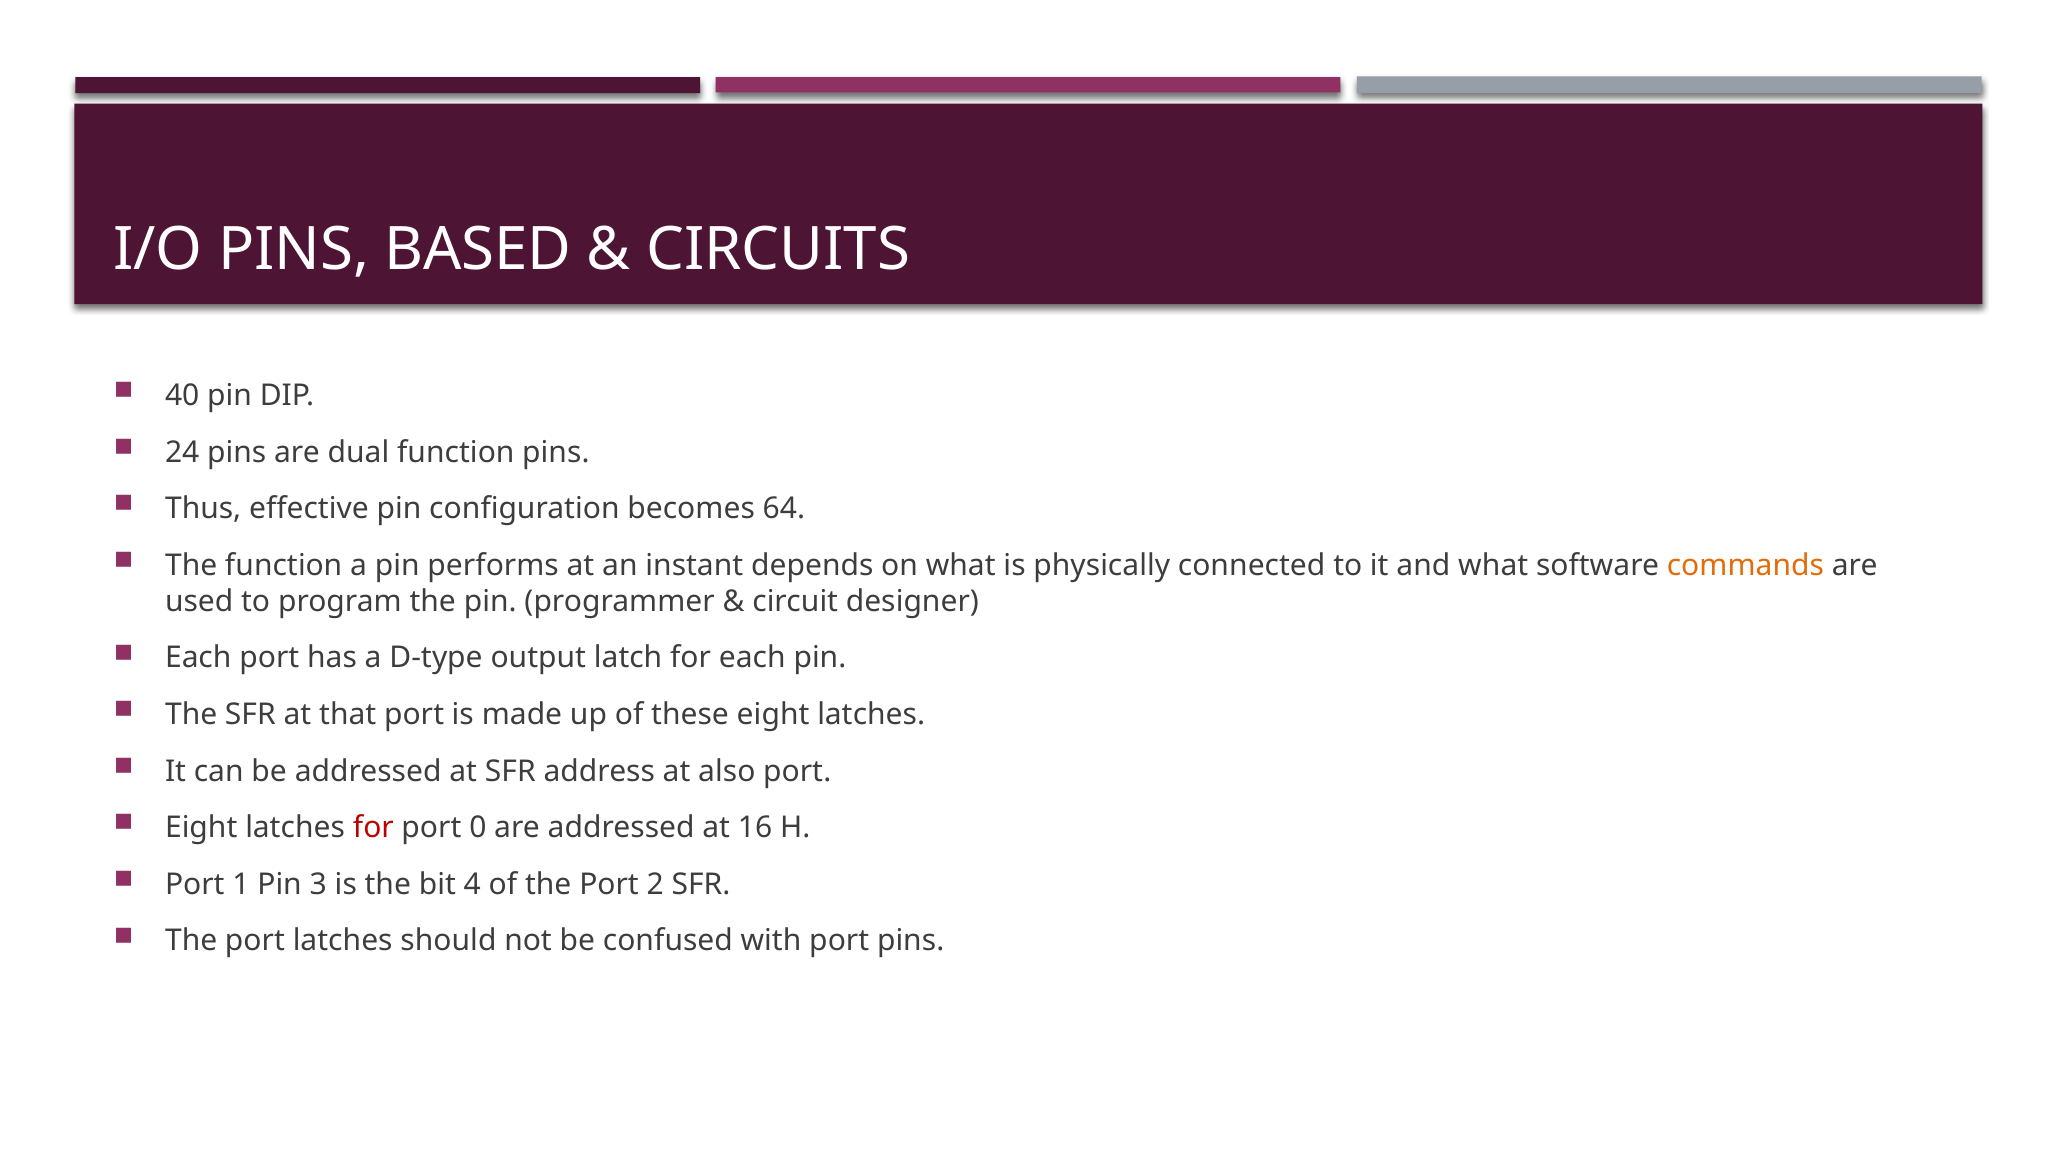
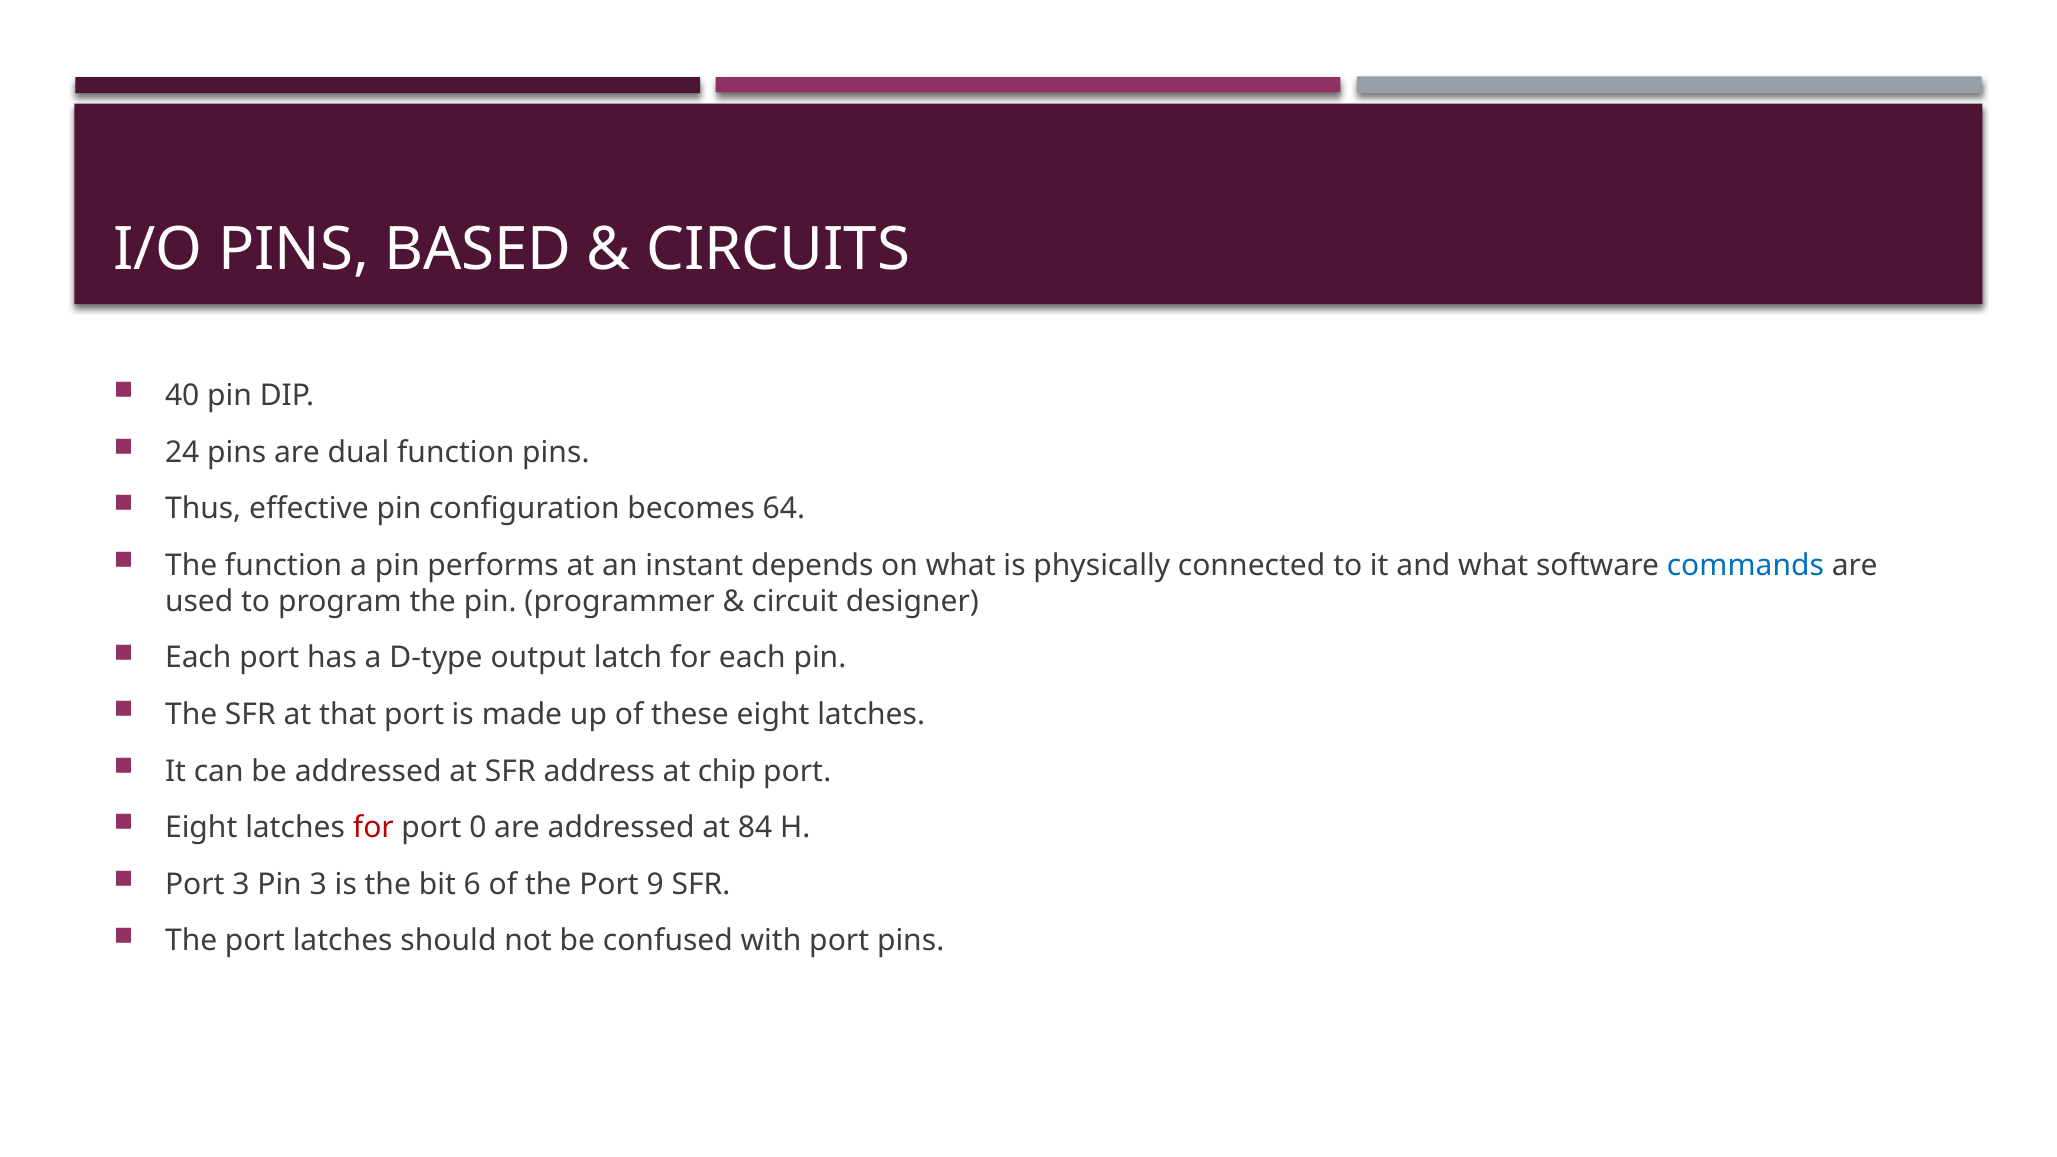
commands colour: orange -> blue
also: also -> chip
16: 16 -> 84
Port 1: 1 -> 3
4: 4 -> 6
2: 2 -> 9
